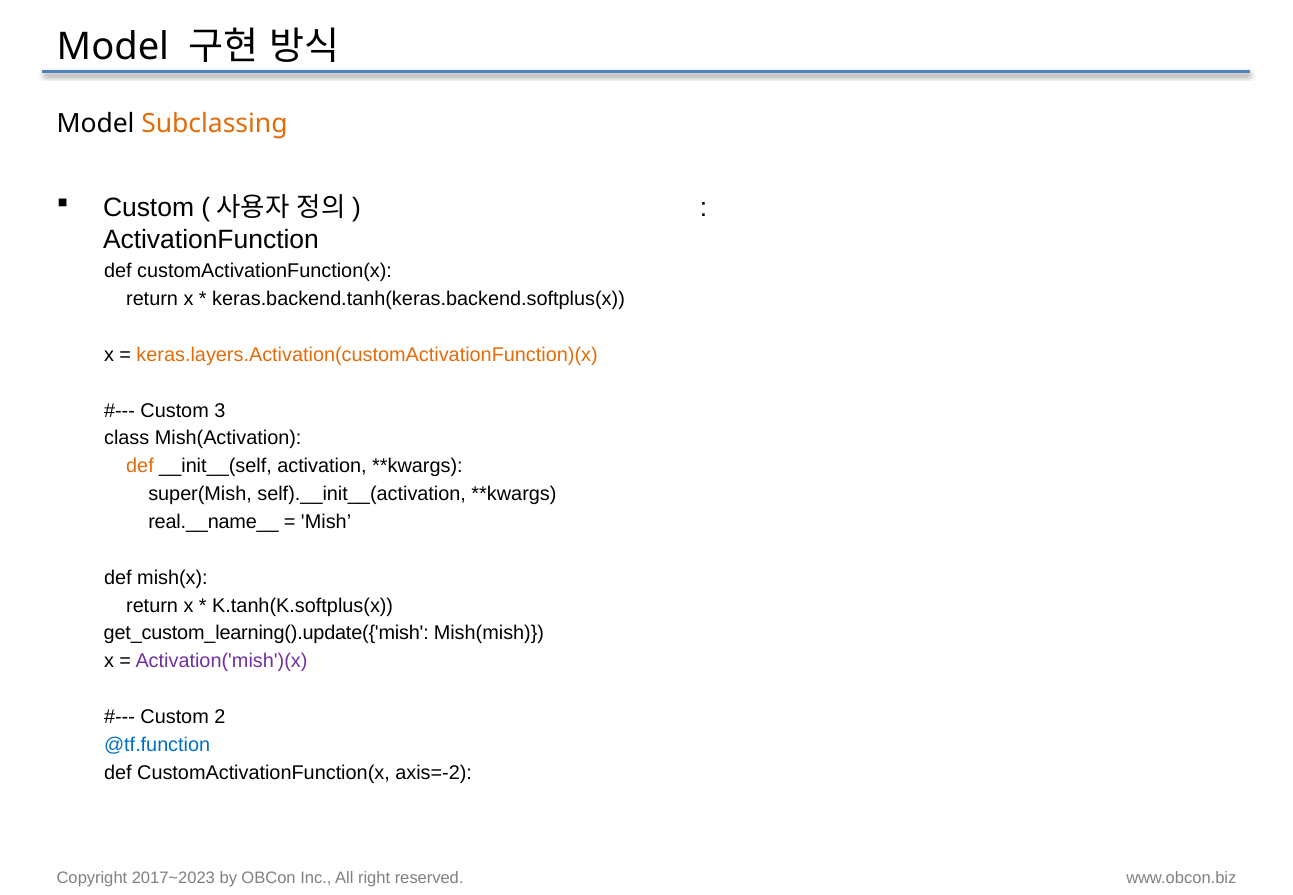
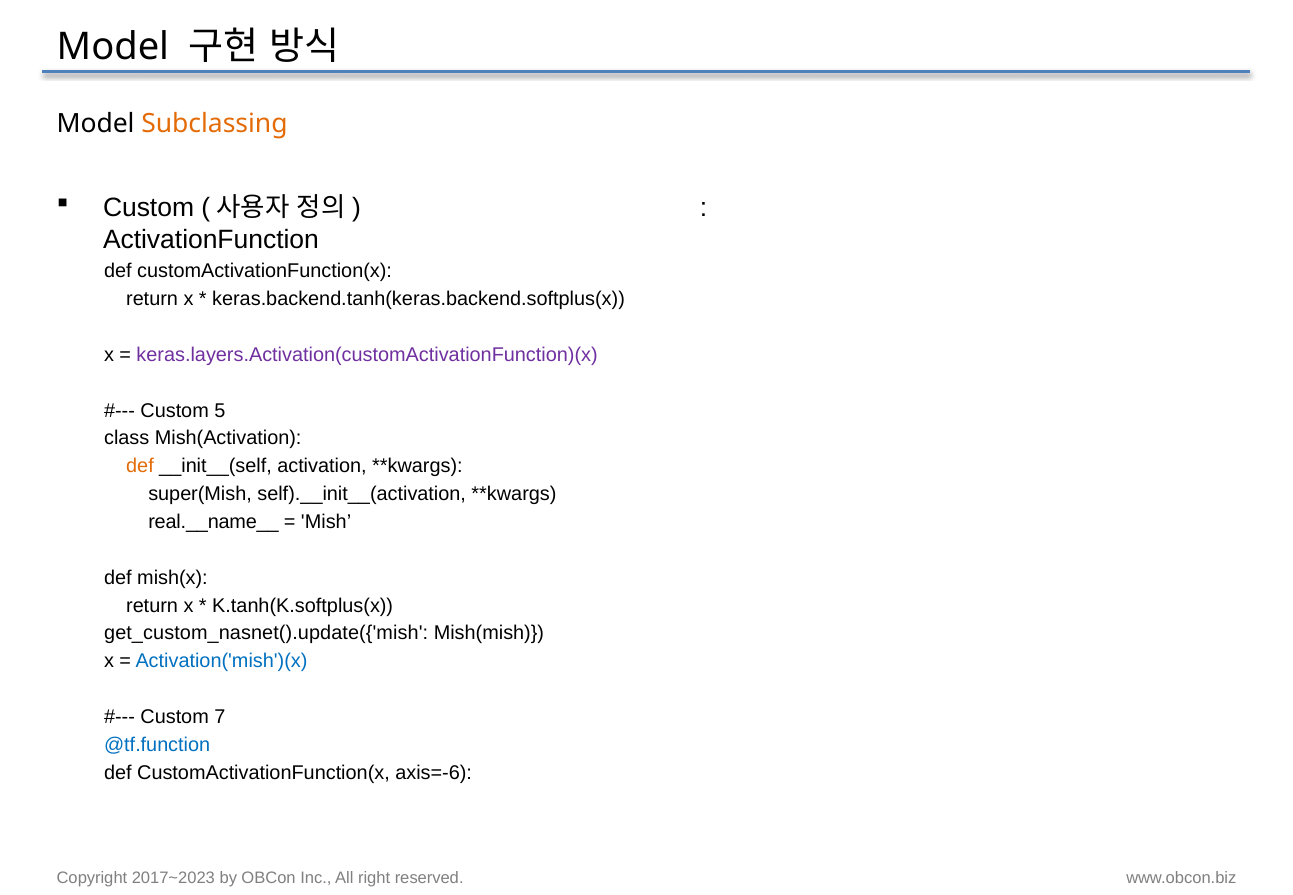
keras.layers.Activation(customActivationFunction)(x colour: orange -> purple
3: 3 -> 5
get_custom_learning().update({'mish: get_custom_learning().update({'mish -> get_custom_nasnet().update({'mish
Activation('mish')(x colour: purple -> blue
2: 2 -> 7
axis=-2: axis=-2 -> axis=-6
